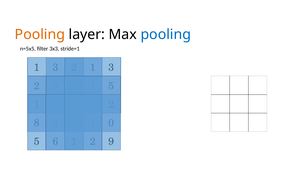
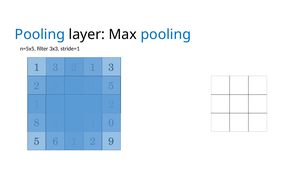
Pooling at (40, 34) colour: orange -> blue
